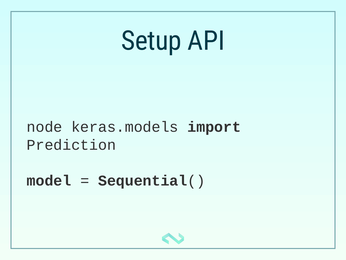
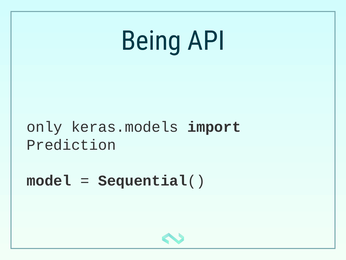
Setup: Setup -> Being
node: node -> only
